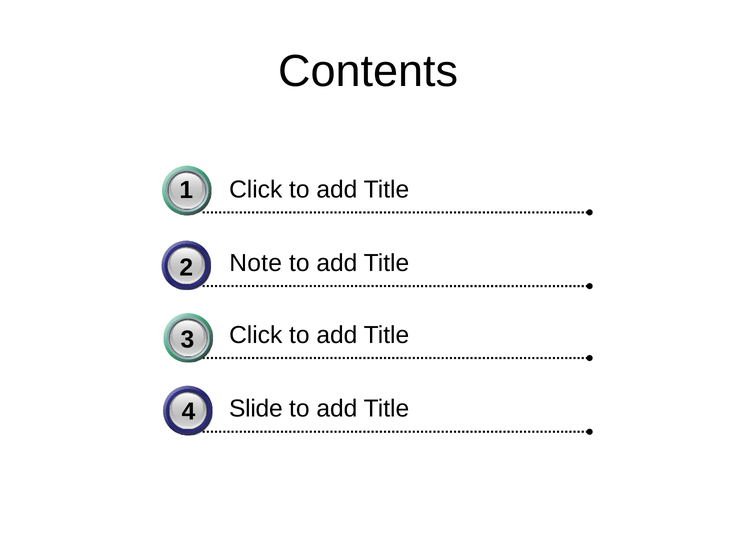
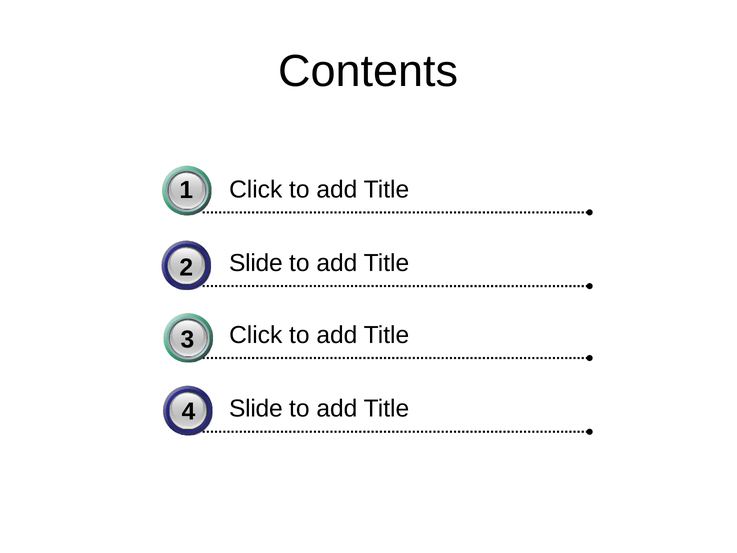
Note at (256, 263): Note -> Slide
